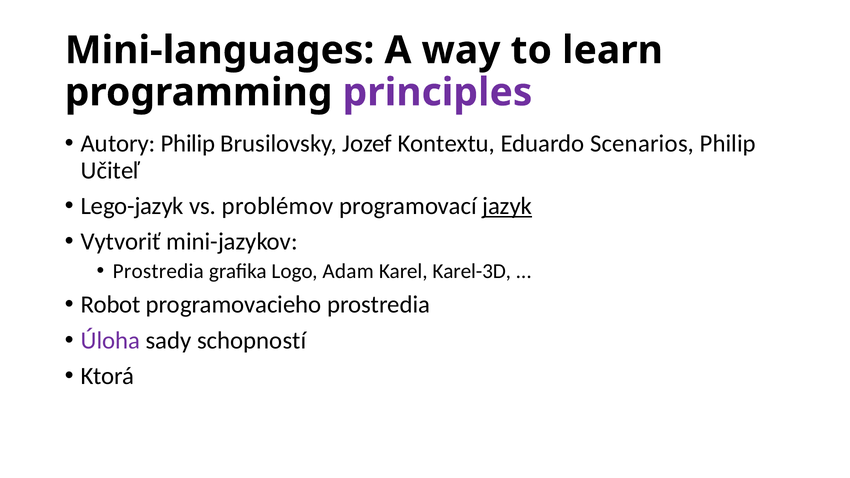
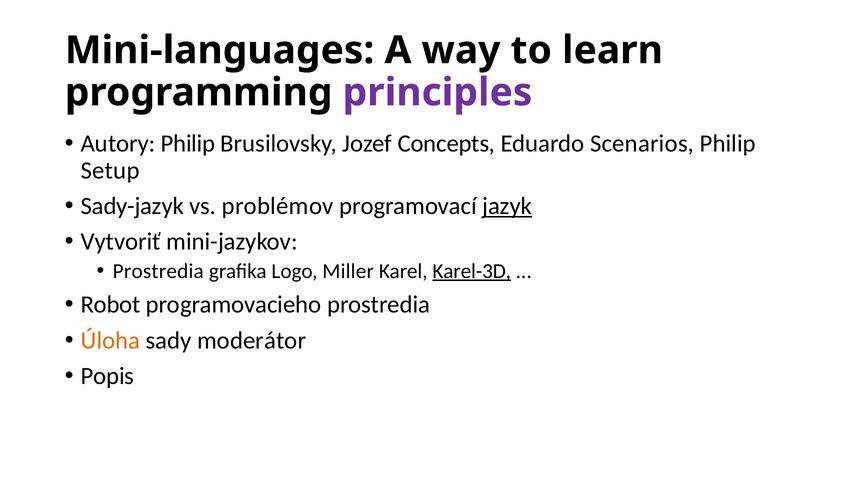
Kontextu: Kontextu -> Concepts
Učiteľ: Učiteľ -> Setup
Lego-jazyk: Lego-jazyk -> Sady-jazyk
Adam: Adam -> Miller
Karel-3D underline: none -> present
Úloha colour: purple -> orange
schopností: schopností -> moderátor
Ktorá: Ktorá -> Popis
